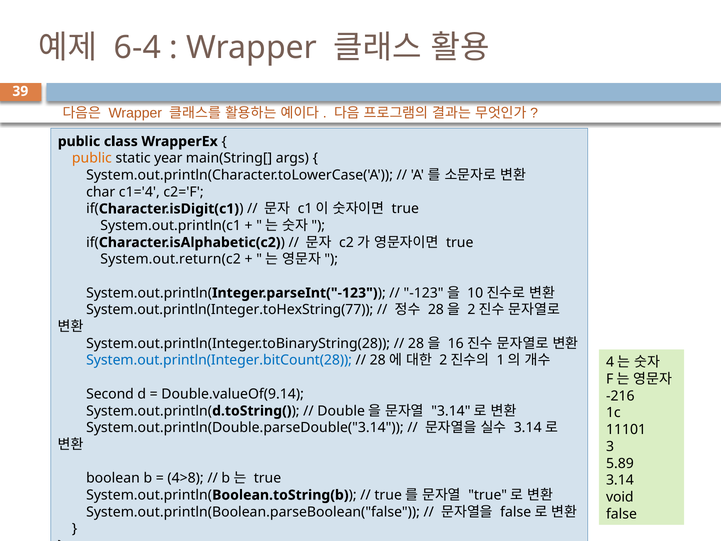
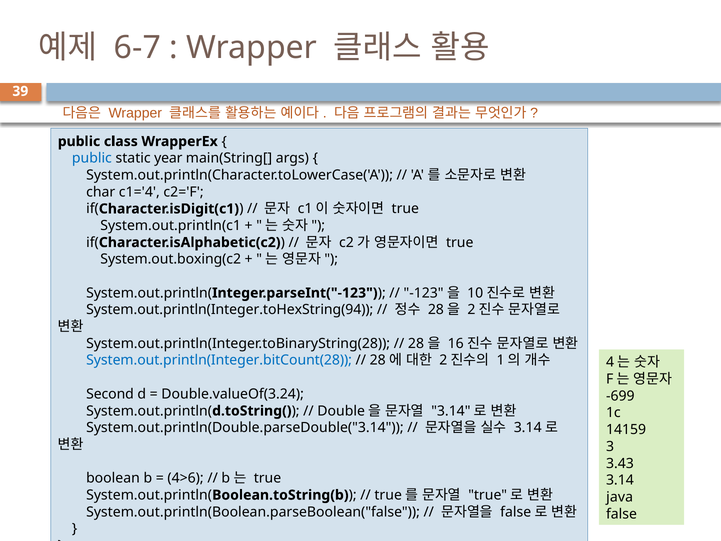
6-4: 6-4 -> 6-7
public at (92, 158) colour: orange -> blue
System.out.return(c2: System.out.return(c2 -> System.out.boxing(c2
System.out.println(Integer.toHexString(77: System.out.println(Integer.toHexString(77 -> System.out.println(Integer.toHexString(94
Double.valueOf(9.14: Double.valueOf(9.14 -> Double.valueOf(3.24
-216: -216 -> -699
11101: 11101 -> 14159
5.89: 5.89 -> 3.43
4>8: 4>8 -> 4>6
void: void -> java
